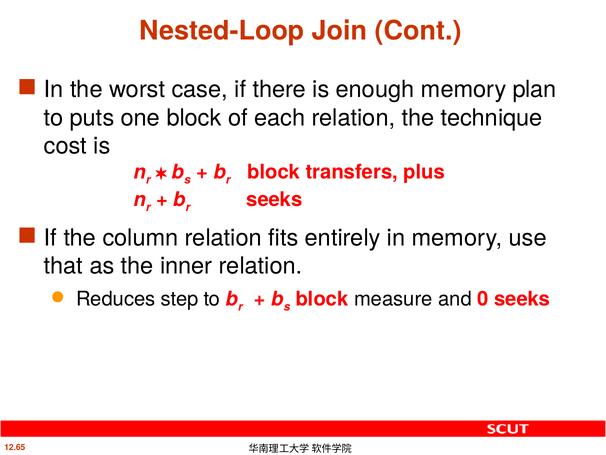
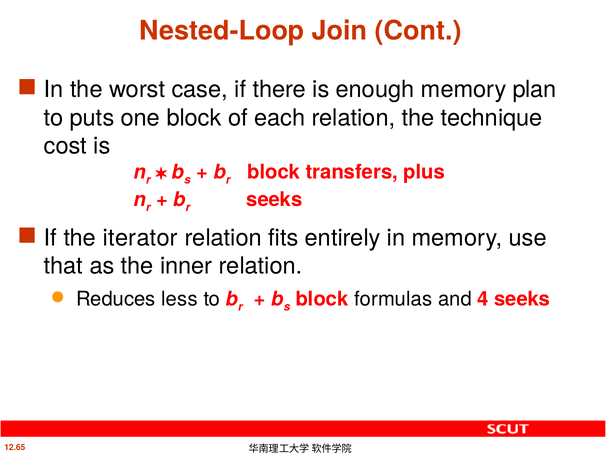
column: column -> iterator
step: step -> less
measure: measure -> formulas
0: 0 -> 4
